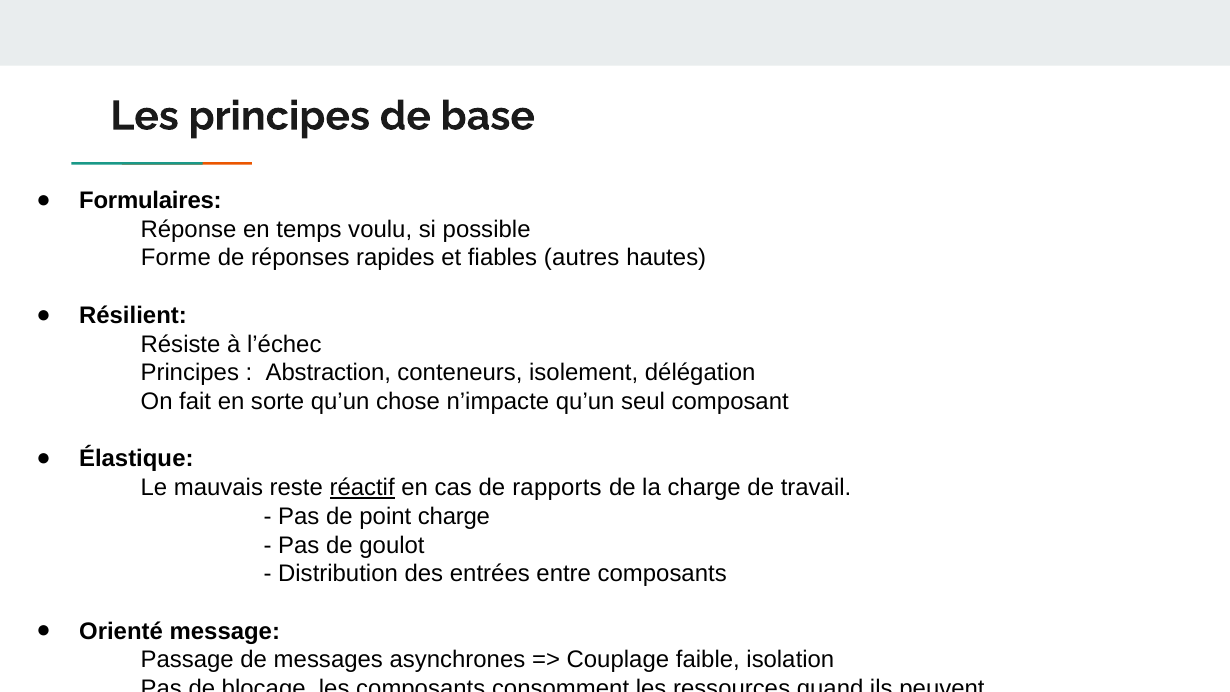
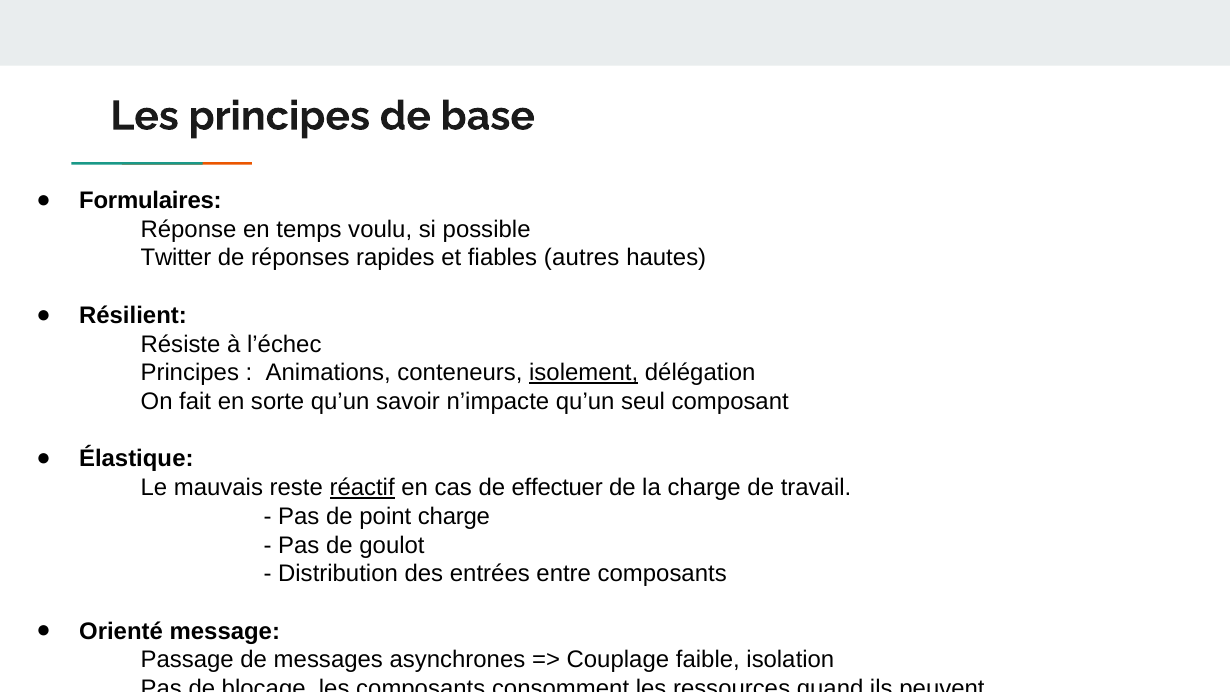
Forme: Forme -> Twitter
Abstraction: Abstraction -> Animations
isolement underline: none -> present
chose: chose -> savoir
rapports: rapports -> effectuer
